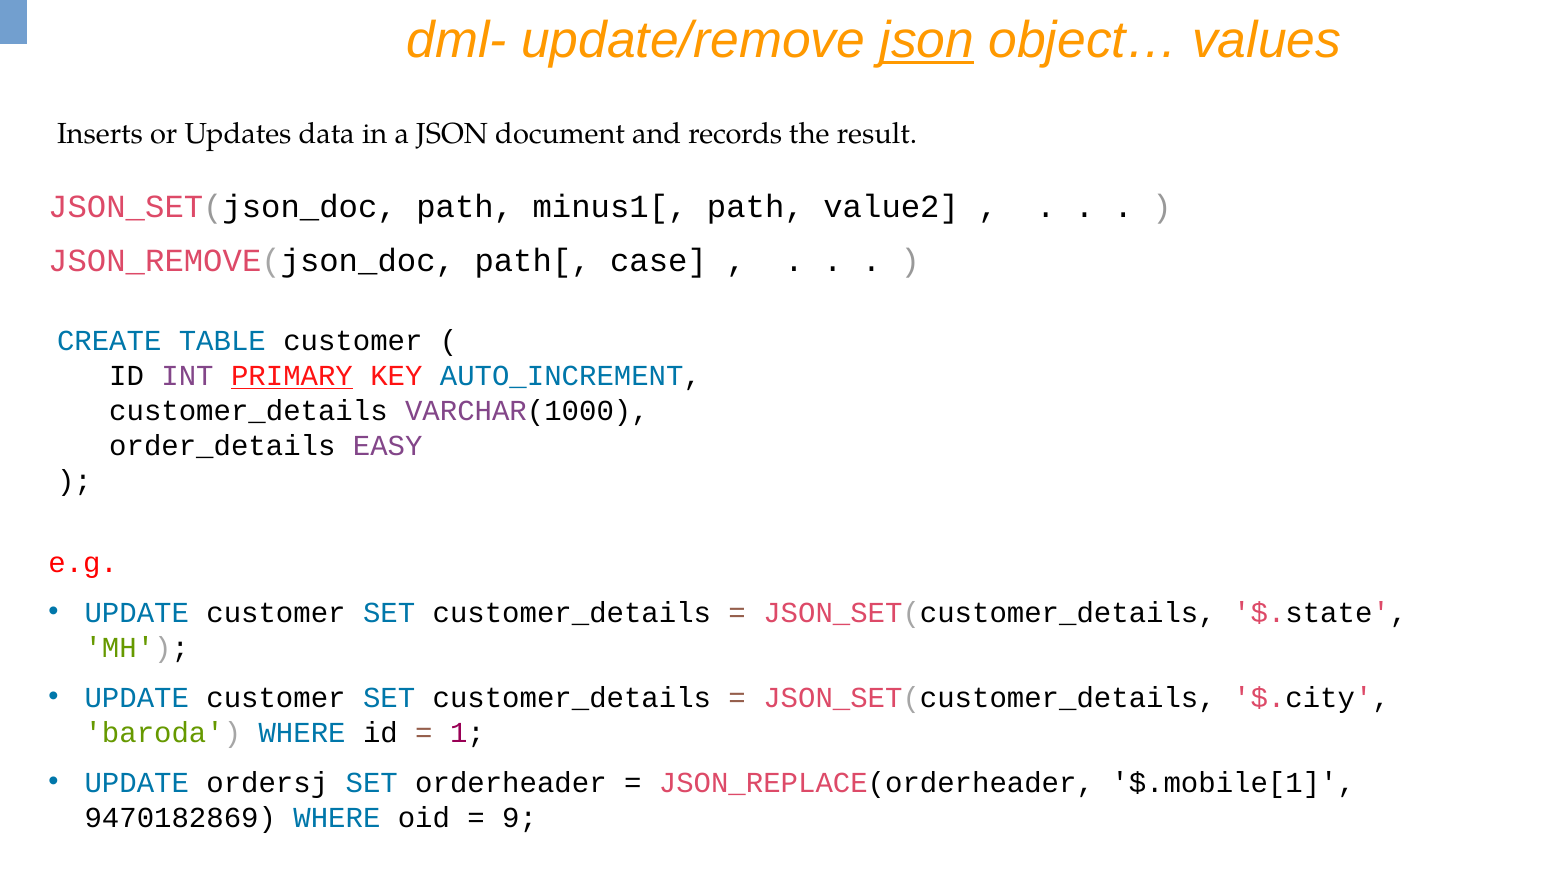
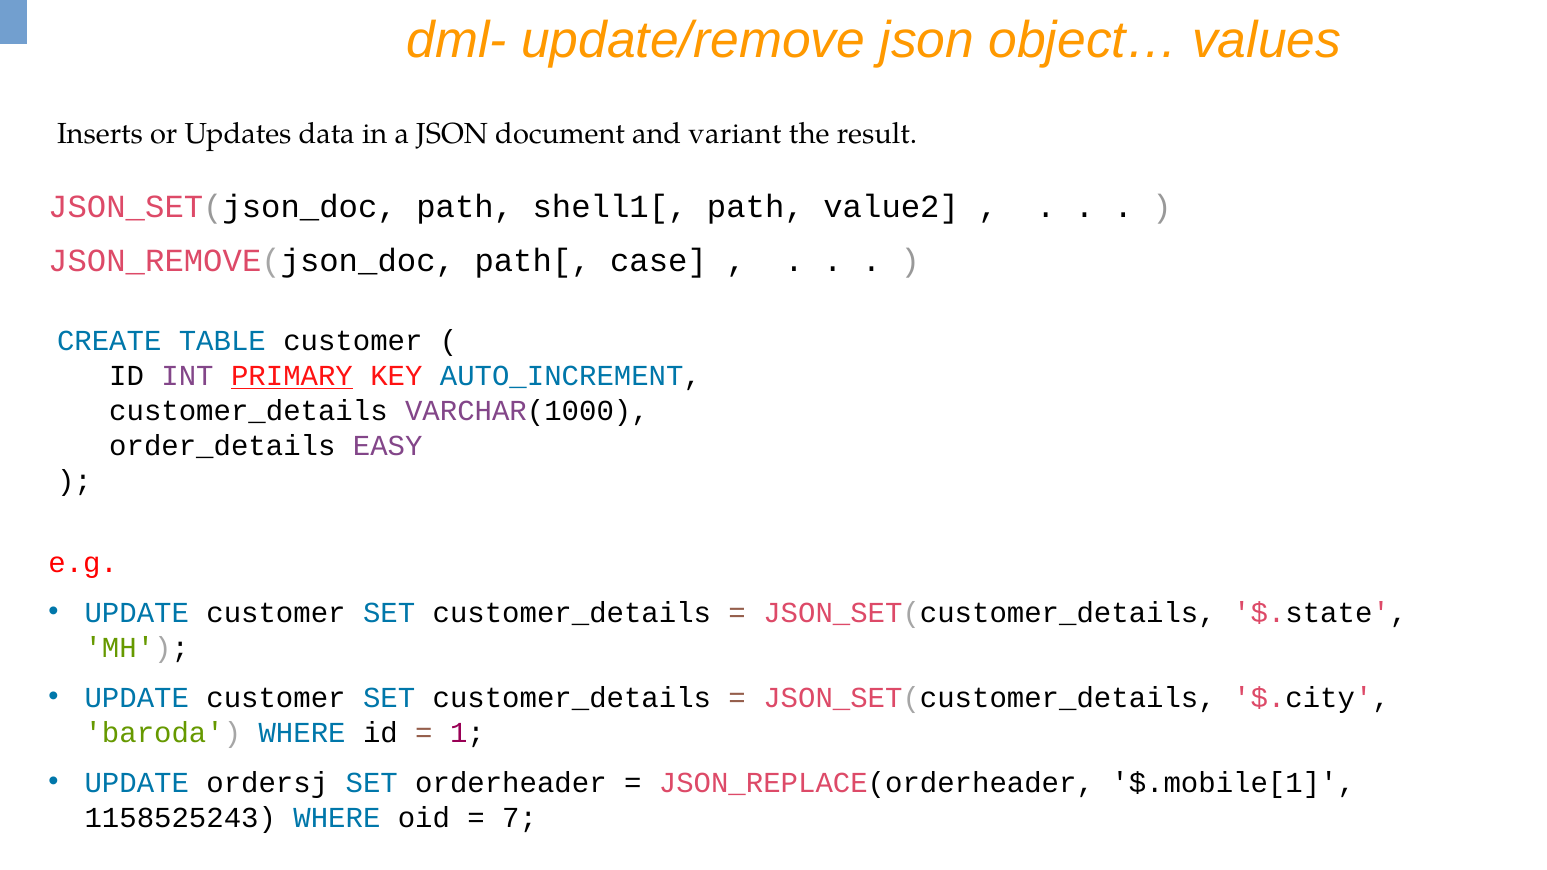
json at (927, 40) underline: present -> none
records: records -> variant
minus1[: minus1[ -> shell1[
9470182869: 9470182869 -> 1158525243
9: 9 -> 7
